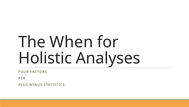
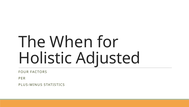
Analyses: Analyses -> Adjusted
